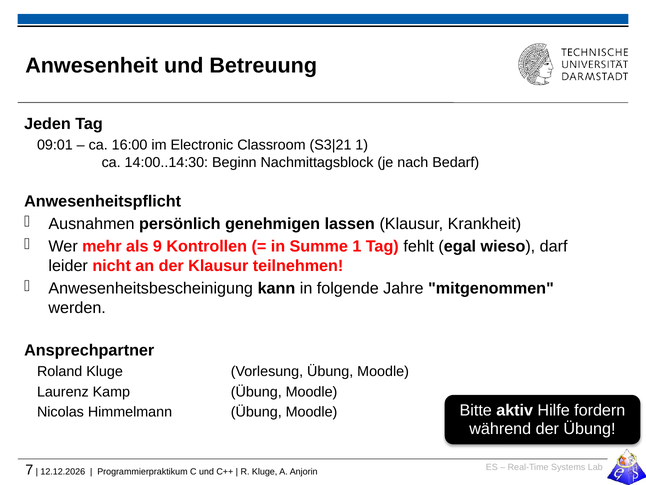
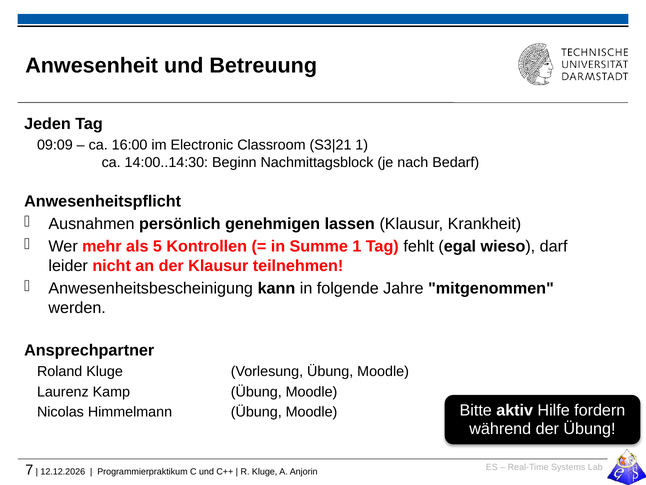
09:01: 09:01 -> 09:09
9: 9 -> 5
